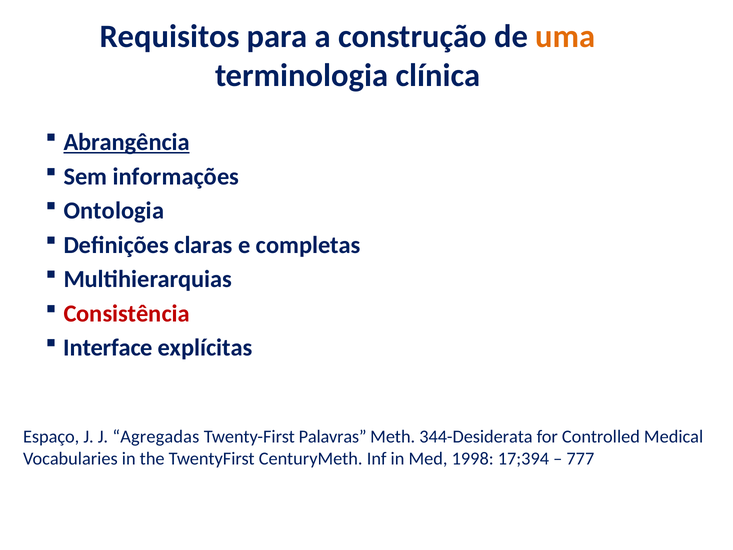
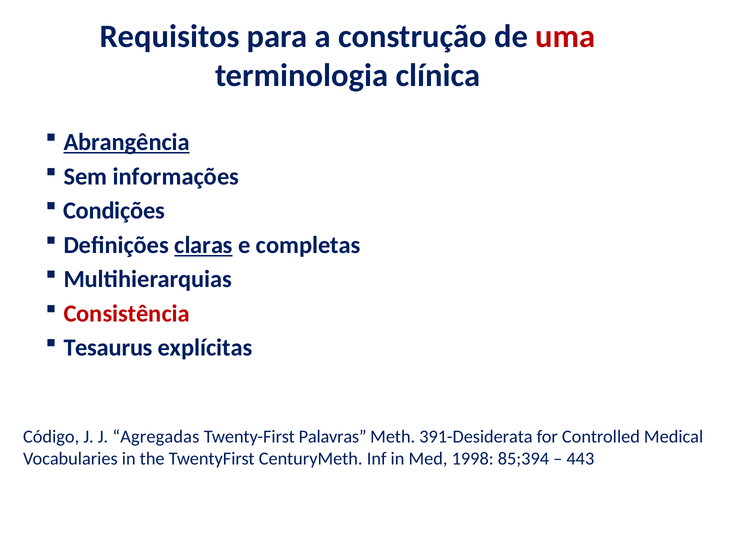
uma colour: orange -> red
Ontologia: Ontologia -> Condições
claras underline: none -> present
Interface: Interface -> Tesaurus
Espaço: Espaço -> Código
344-Desiderata: 344-Desiderata -> 391-Desiderata
17;394: 17;394 -> 85;394
777: 777 -> 443
